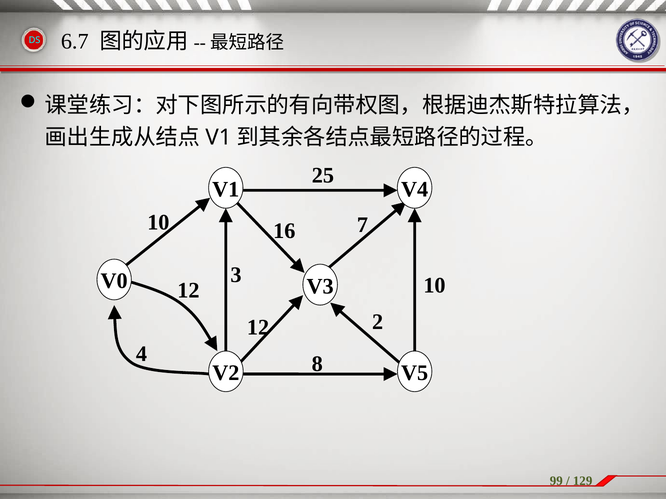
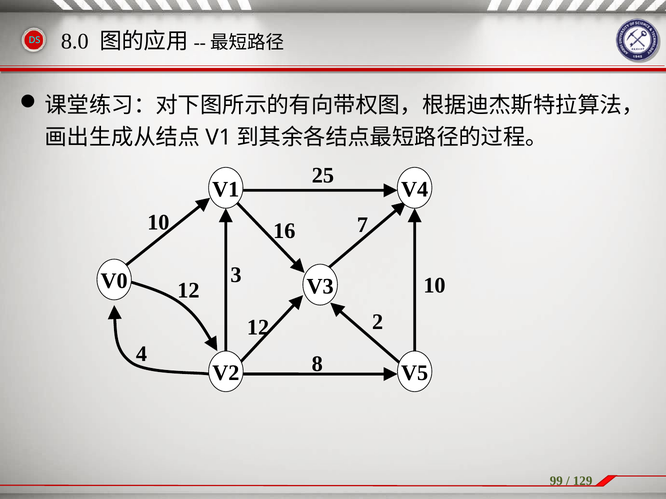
6.7: 6.7 -> 8.0
